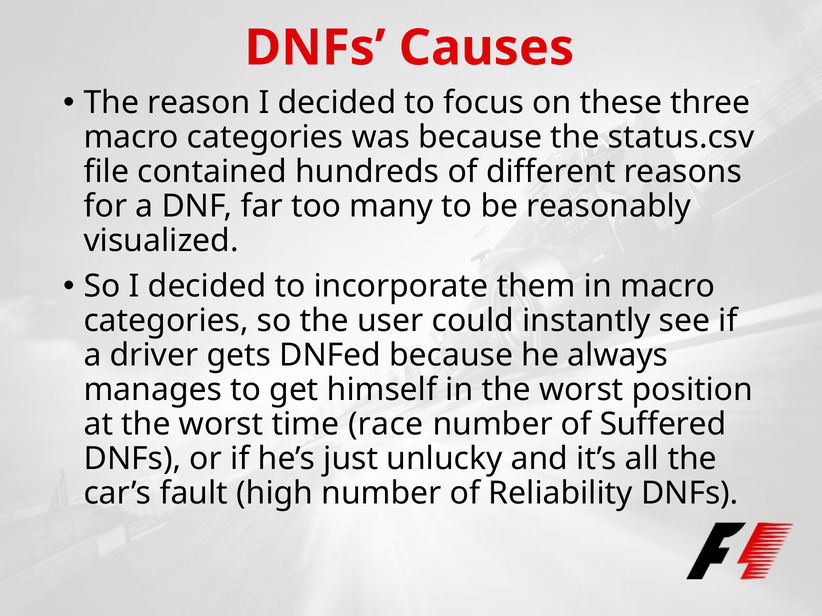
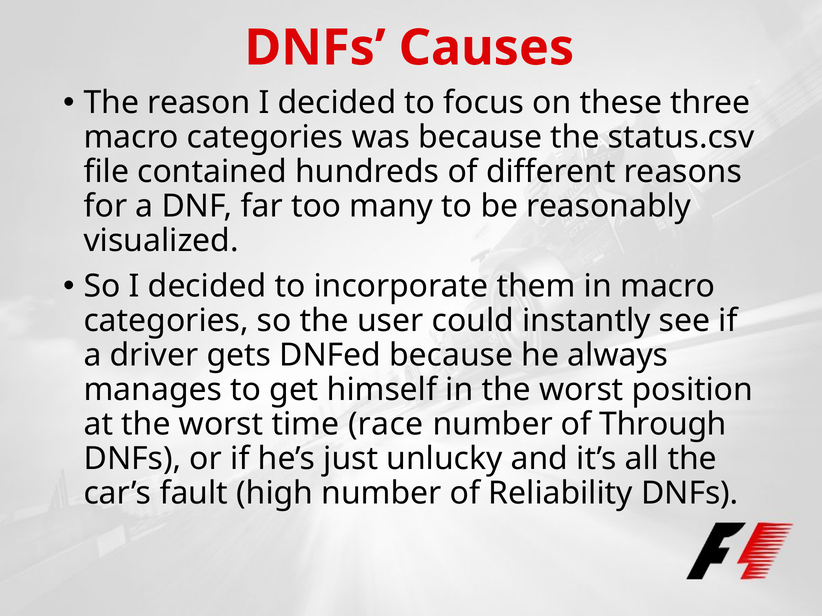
Suffered: Suffered -> Through
